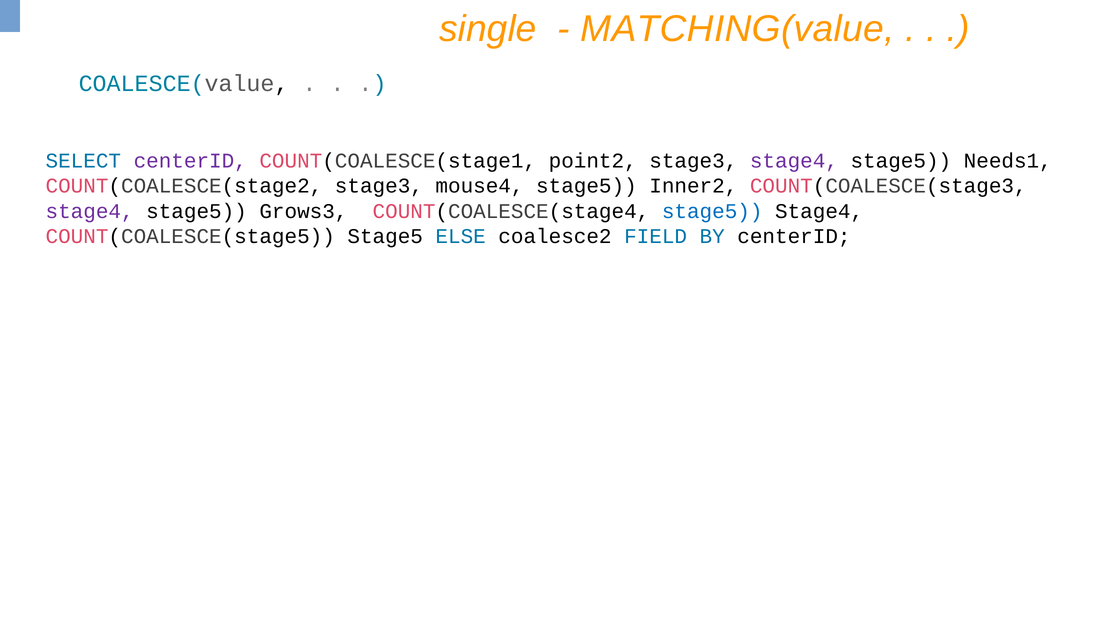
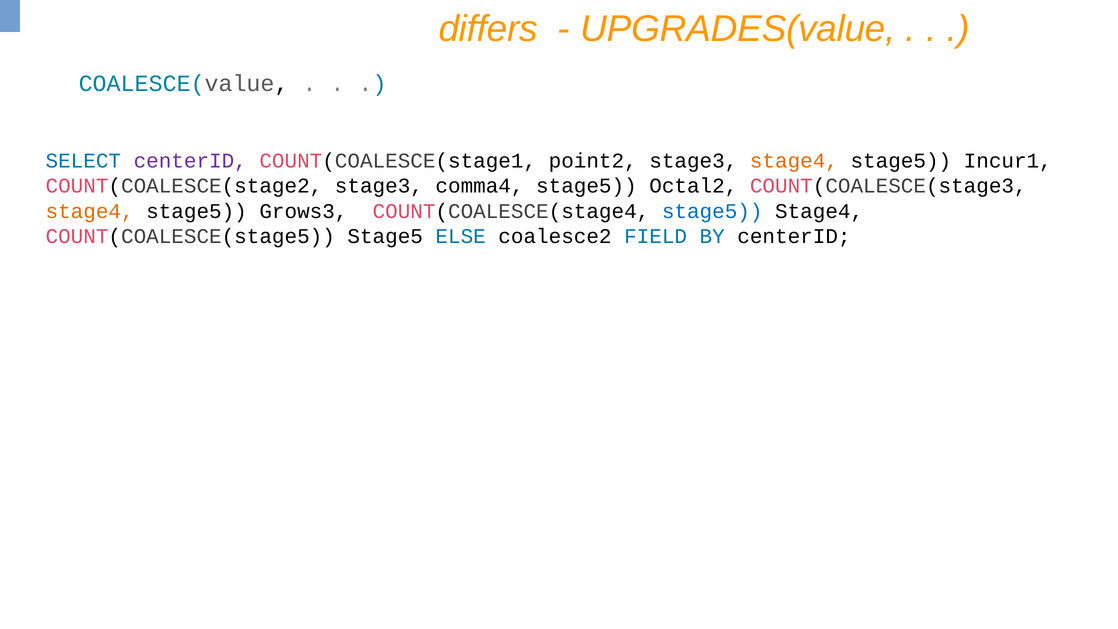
single: single -> differs
MATCHING(value: MATCHING(value -> UPGRADES(value
stage4 at (794, 161) colour: purple -> orange
Needs1: Needs1 -> Incur1
mouse4: mouse4 -> comma4
Inner2: Inner2 -> Octal2
stage4 at (90, 211) colour: purple -> orange
